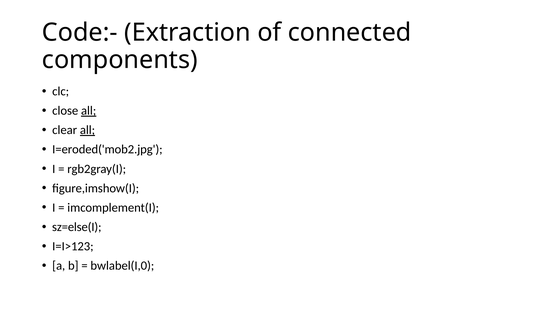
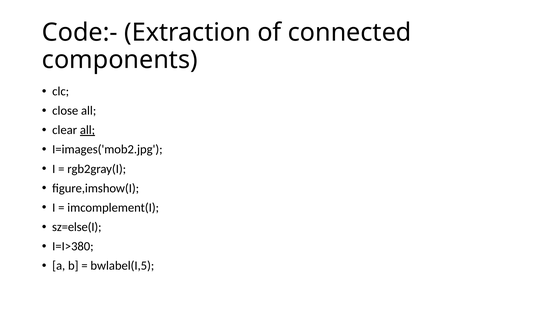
all at (89, 110) underline: present -> none
I=eroded('mob2.jpg: I=eroded('mob2.jpg -> I=images('mob2.jpg
I=I>123: I=I>123 -> I=I>380
bwlabel(I,0: bwlabel(I,0 -> bwlabel(I,5
